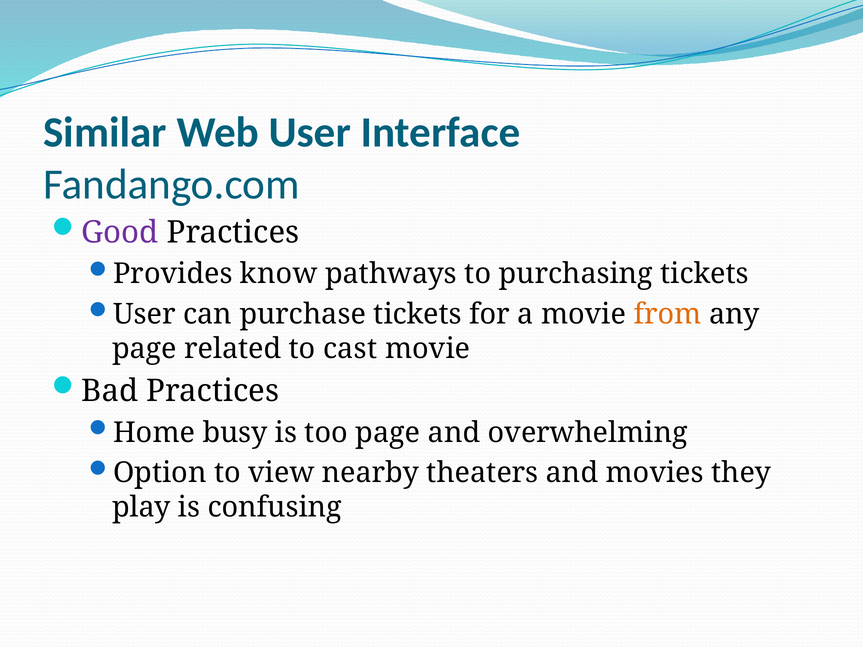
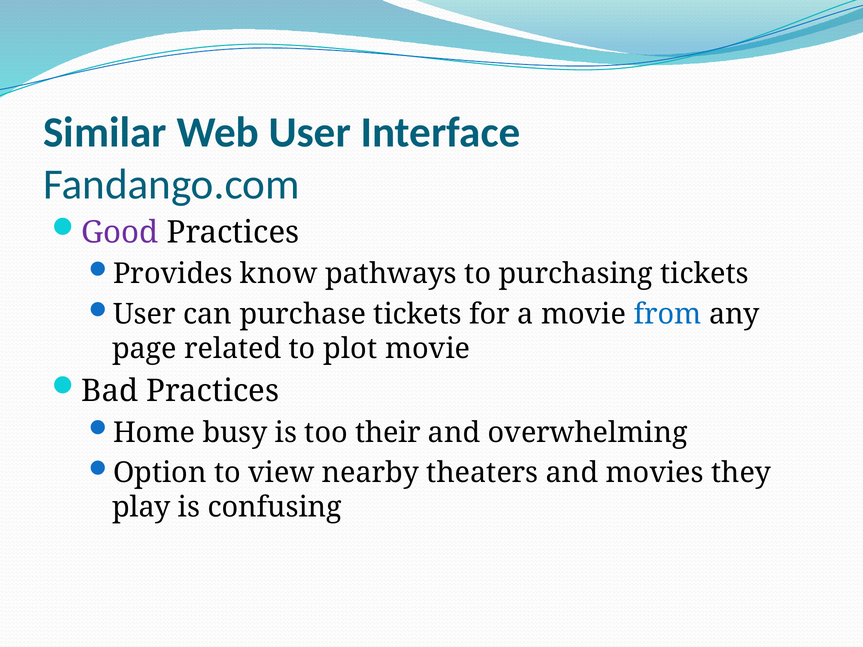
from colour: orange -> blue
cast: cast -> plot
too page: page -> their
